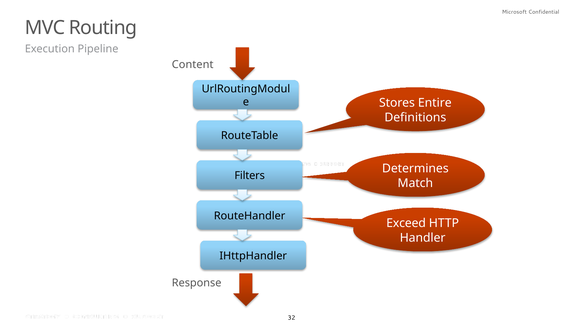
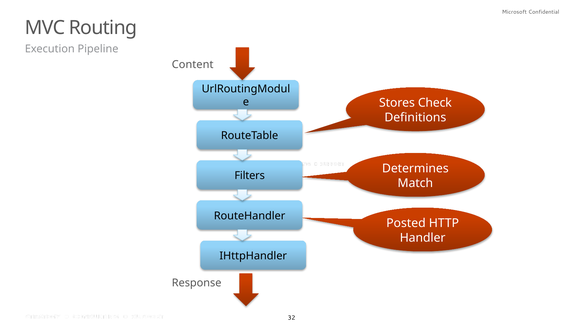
Entire: Entire -> Check
Exceed: Exceed -> Posted
